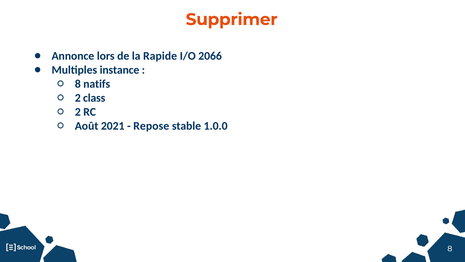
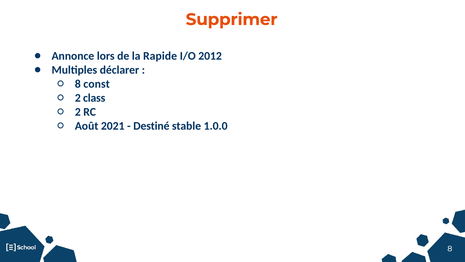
2066: 2066 -> 2012
instance: instance -> déclarer
natifs: natifs -> const
Repose: Repose -> Destiné
